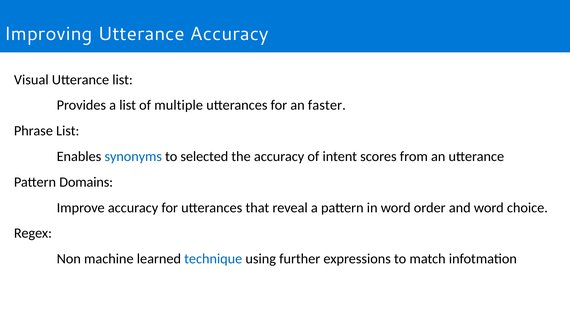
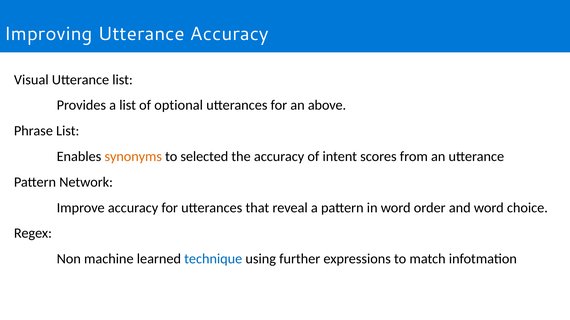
multiple: multiple -> optional
faster: faster -> above
synonyms colour: blue -> orange
Domains: Domains -> Network
